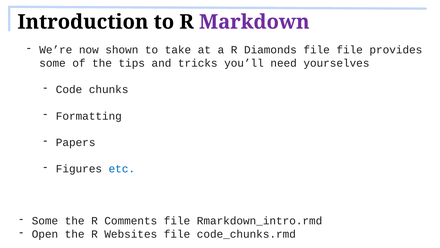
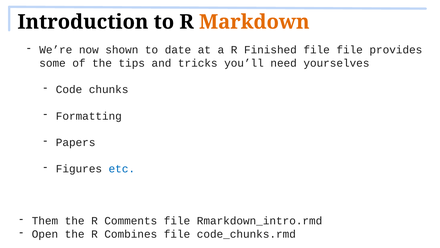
Markdown colour: purple -> orange
take: take -> date
Diamonds: Diamonds -> Finished
Some at (45, 221): Some -> Them
Websites: Websites -> Combines
